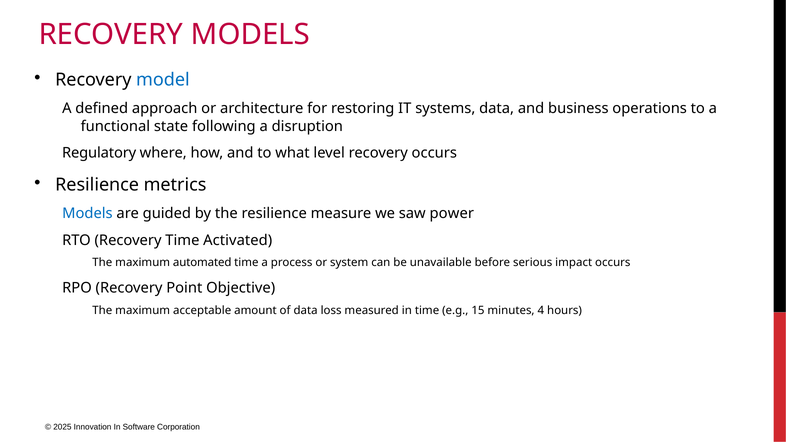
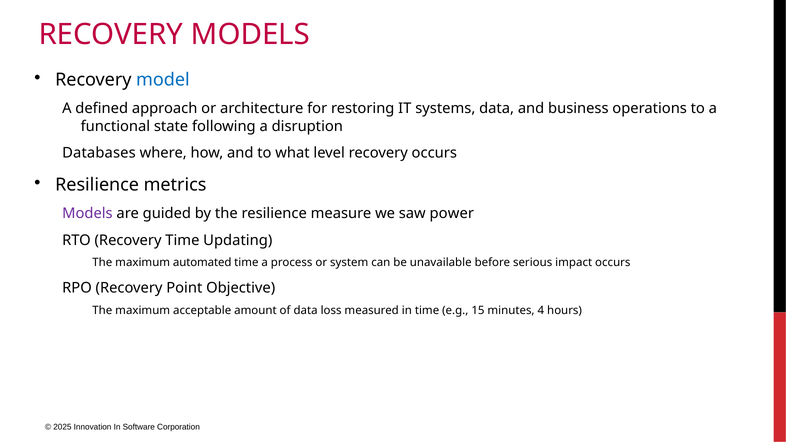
Regulatory: Regulatory -> Databases
Models at (87, 213) colour: blue -> purple
Activated: Activated -> Updating
